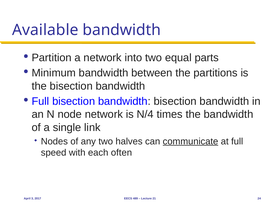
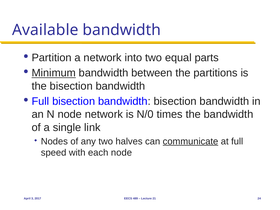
Minimum underline: none -> present
N/4: N/4 -> N/0
each often: often -> node
